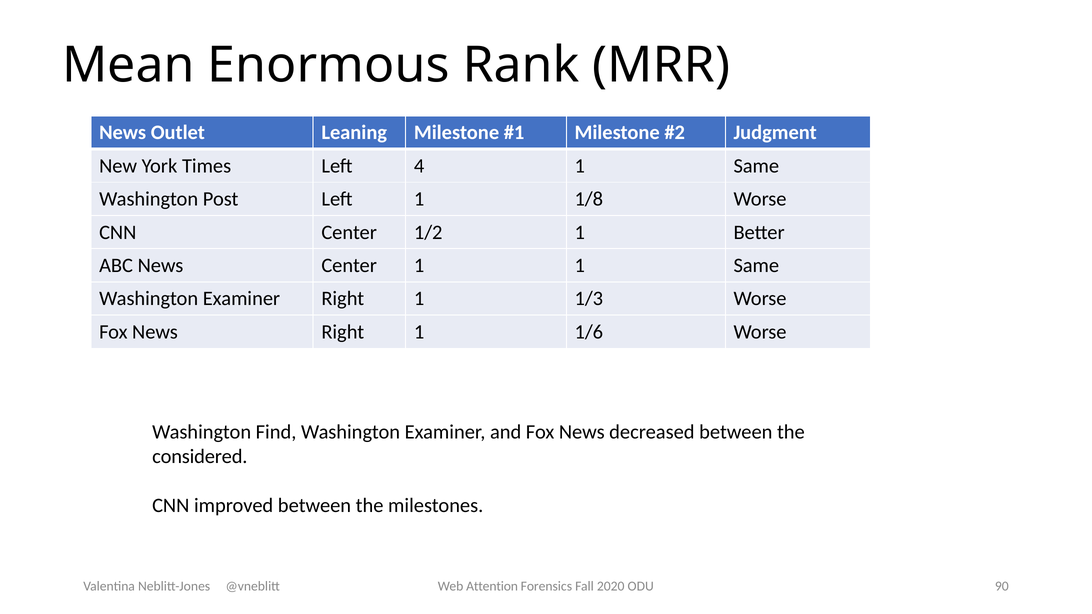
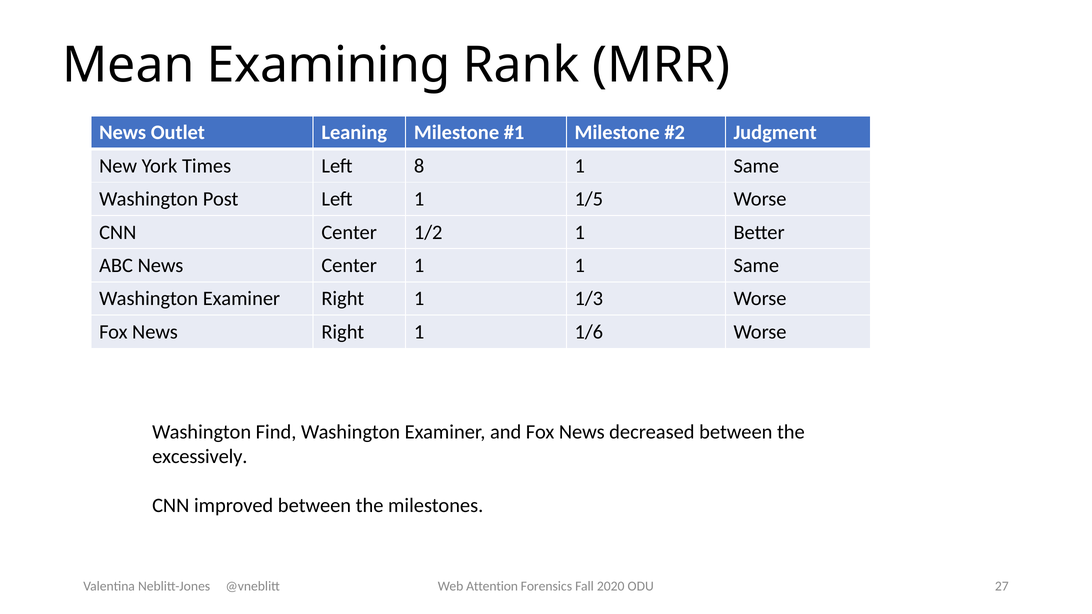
Enormous: Enormous -> Examining
4: 4 -> 8
1/8: 1/8 -> 1/5
considered: considered -> excessively
90: 90 -> 27
